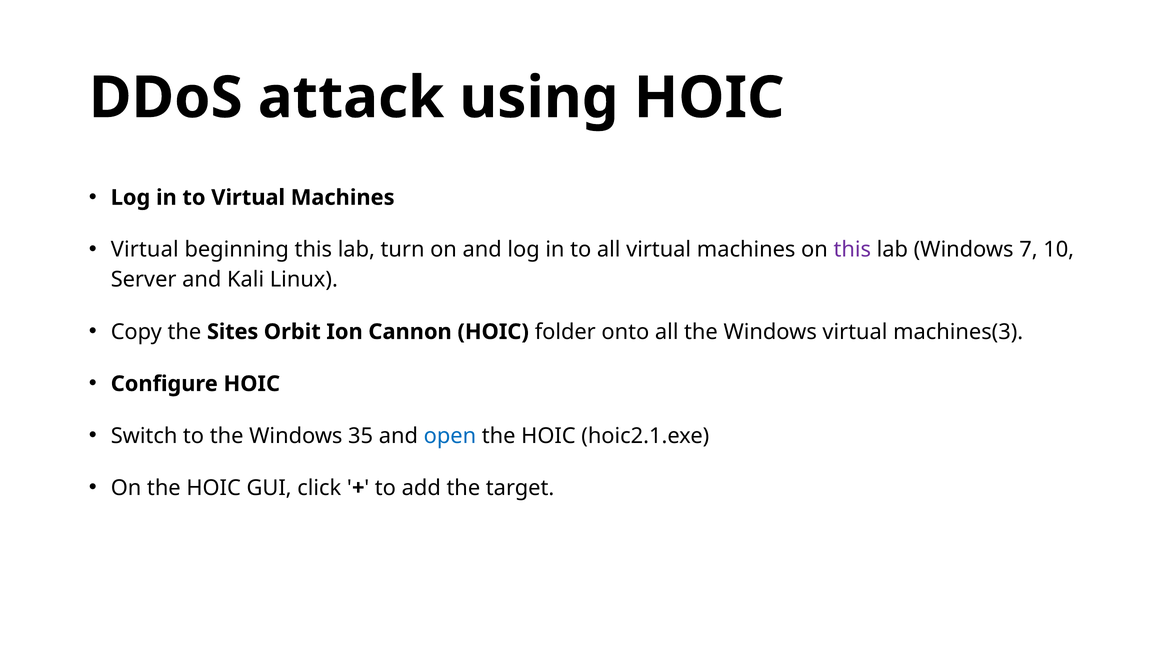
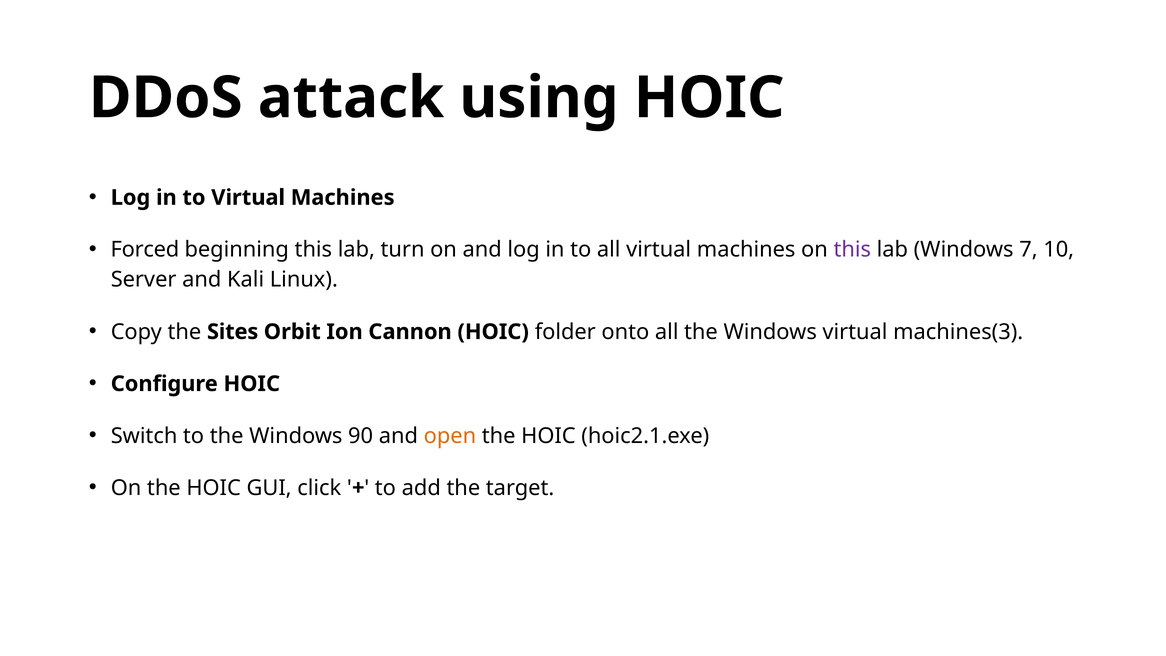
Virtual at (145, 250): Virtual -> Forced
35: 35 -> 90
open colour: blue -> orange
